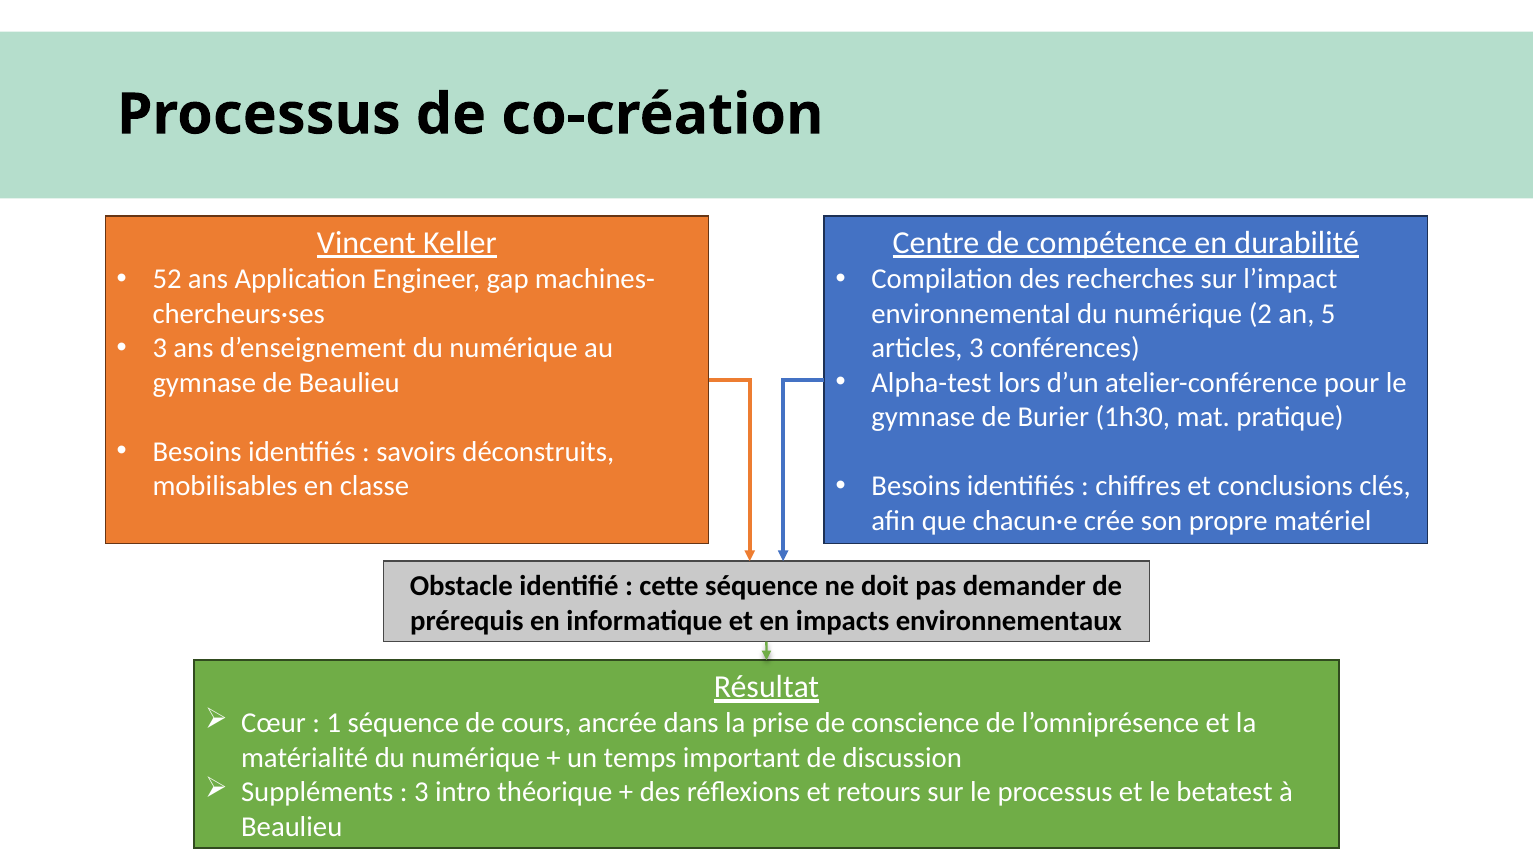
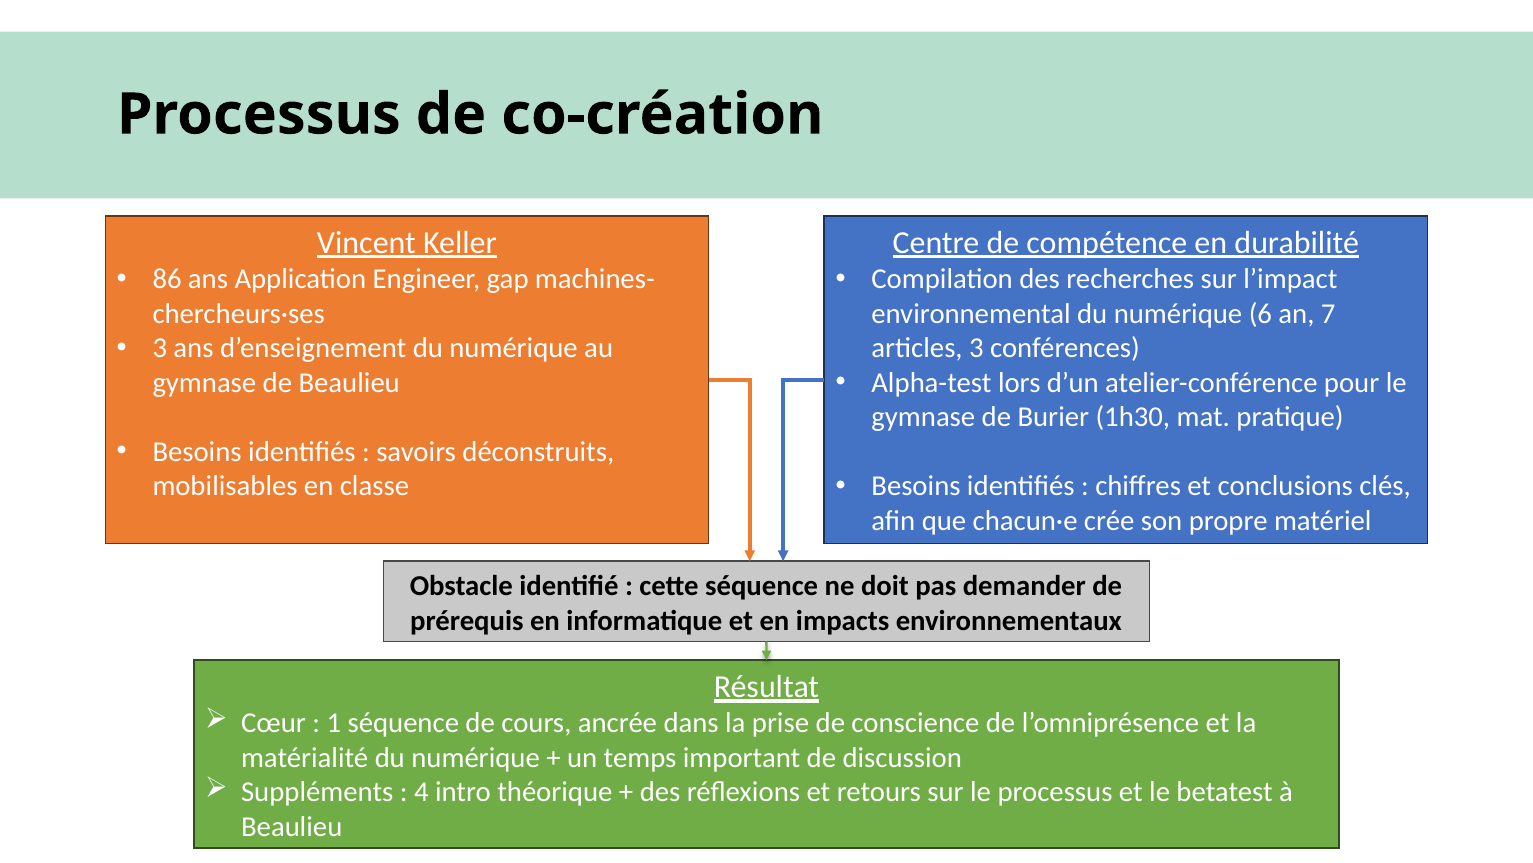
52: 52 -> 86
2: 2 -> 6
5: 5 -> 7
3 at (421, 792): 3 -> 4
